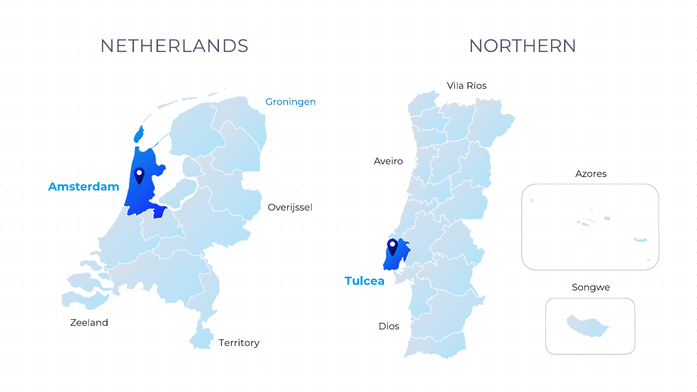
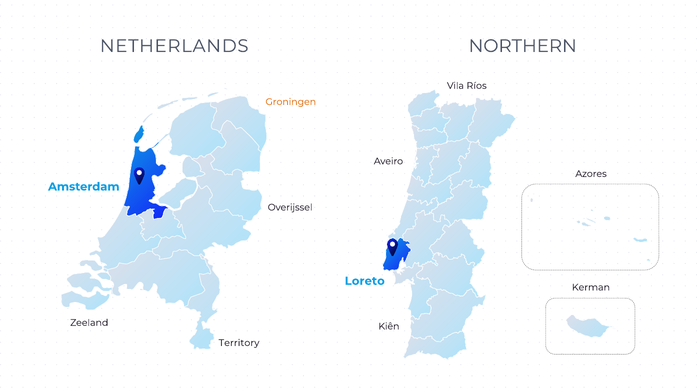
Groningen colour: blue -> orange
Tulcea: Tulcea -> Loreto
Songwe: Songwe -> Kerman
Dios: Dios -> Kiên
